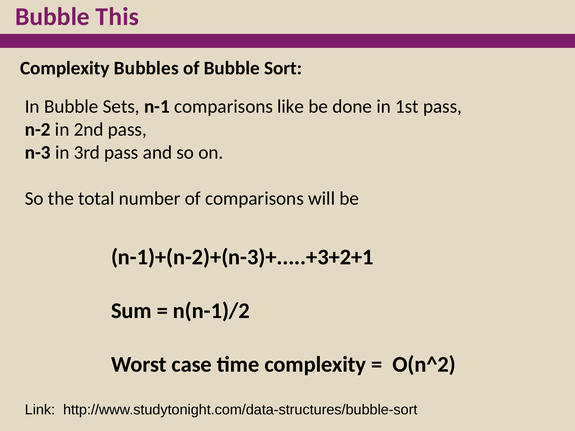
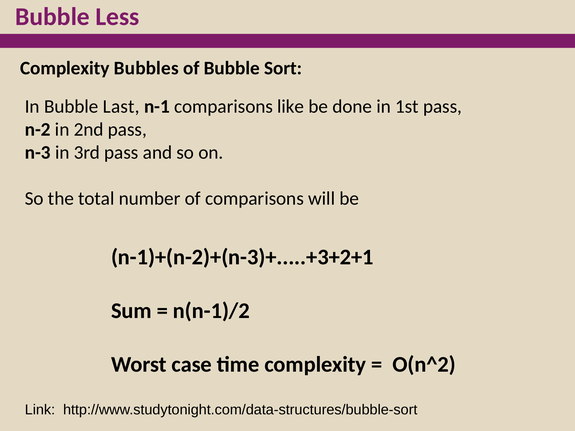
This: This -> Less
Sets: Sets -> Last
